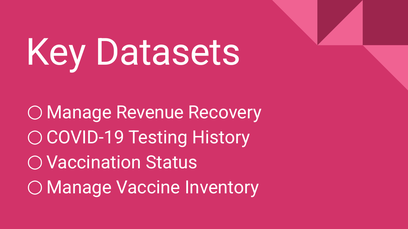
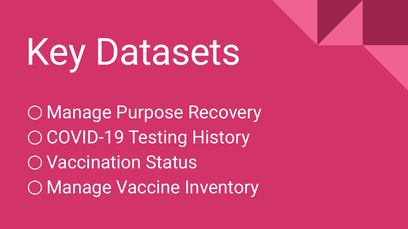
Revenue: Revenue -> Purpose
